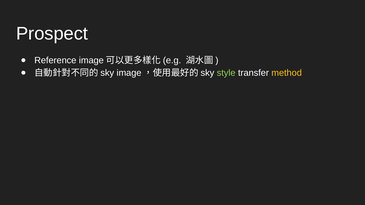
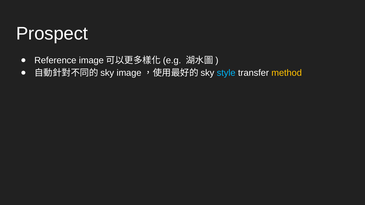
style colour: light green -> light blue
